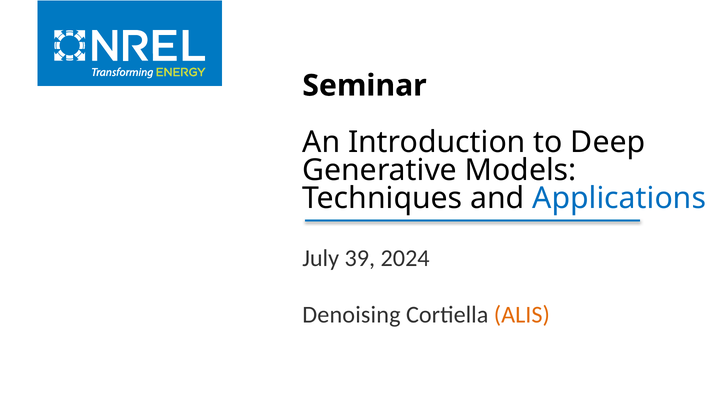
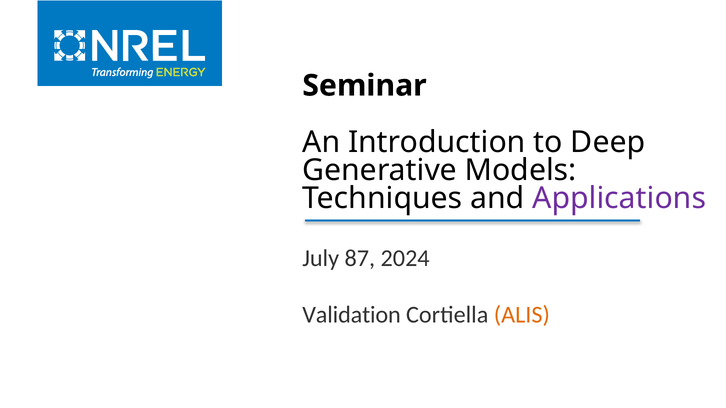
Applications colour: blue -> purple
39: 39 -> 87
Denoising: Denoising -> Validation
